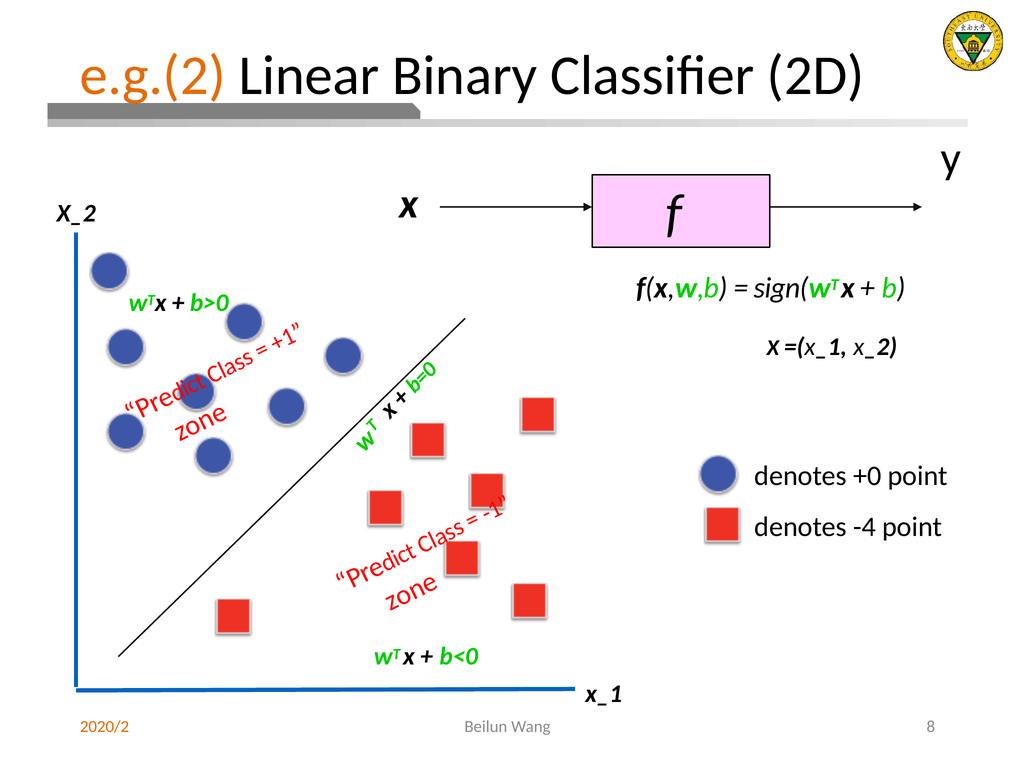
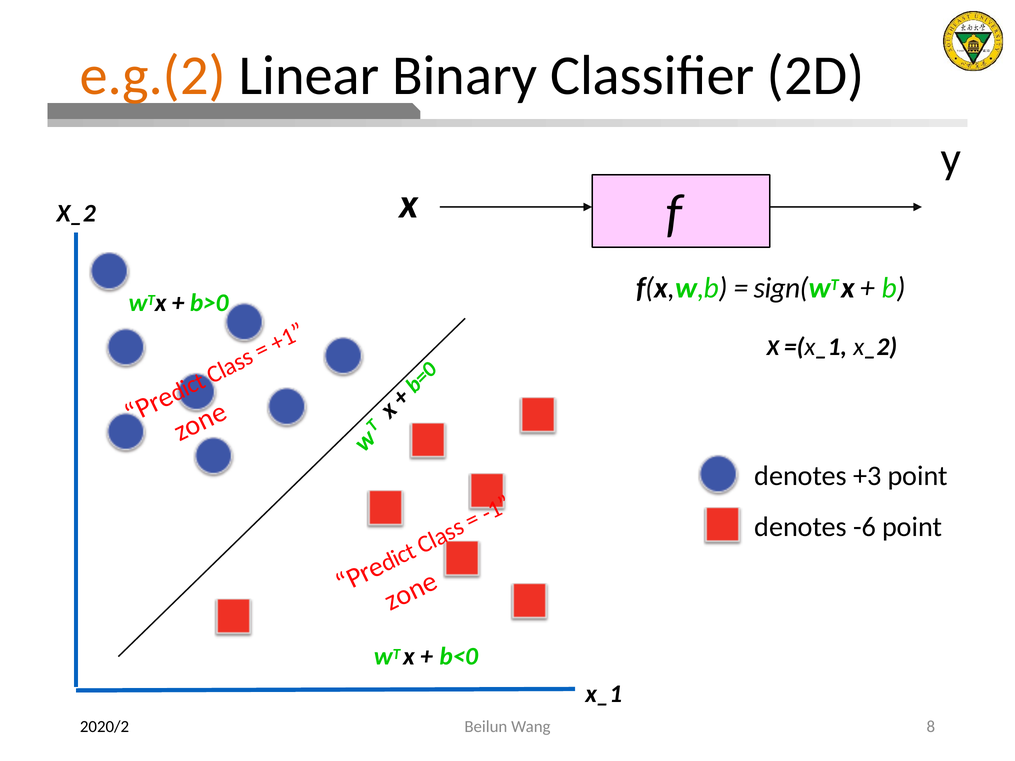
+0: +0 -> +3
-4: -4 -> -6
2020/2 colour: orange -> black
